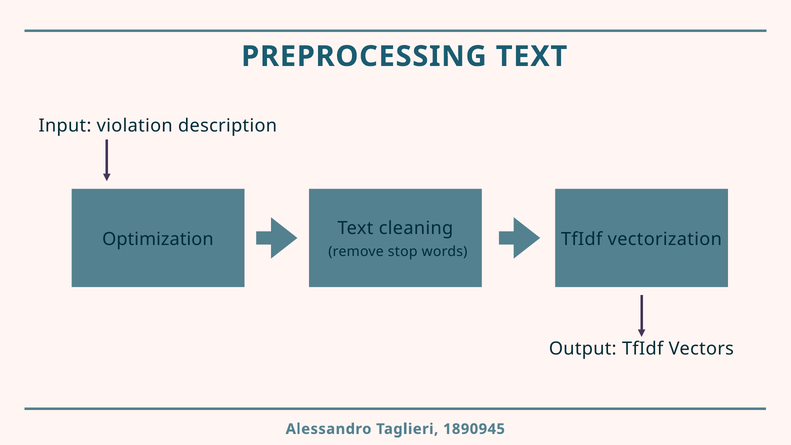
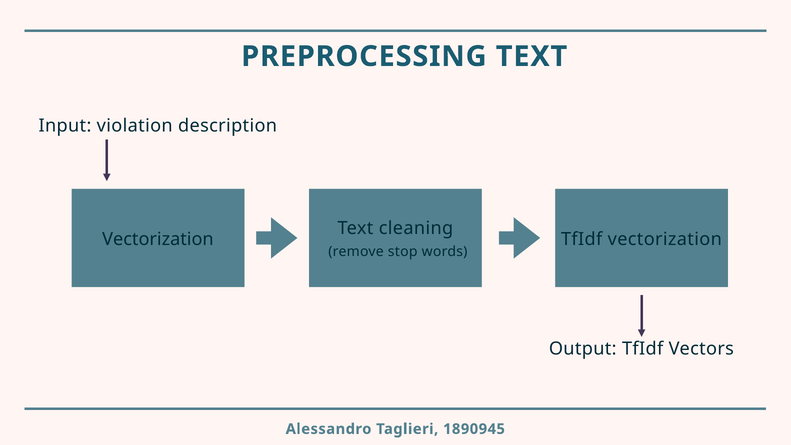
Optimization at (158, 239): Optimization -> Vectorization
